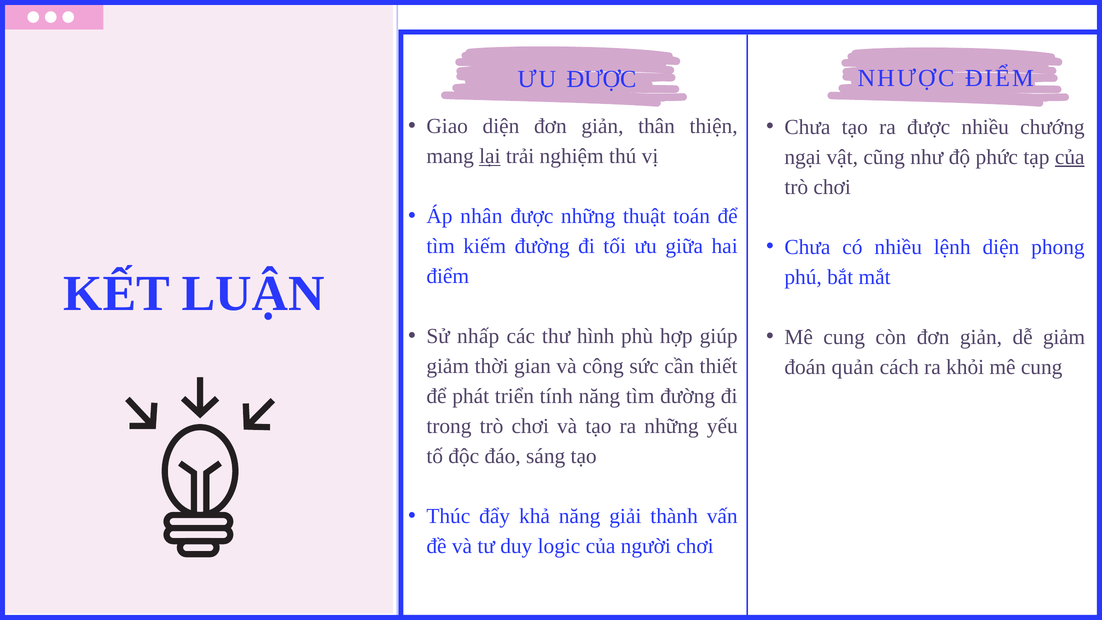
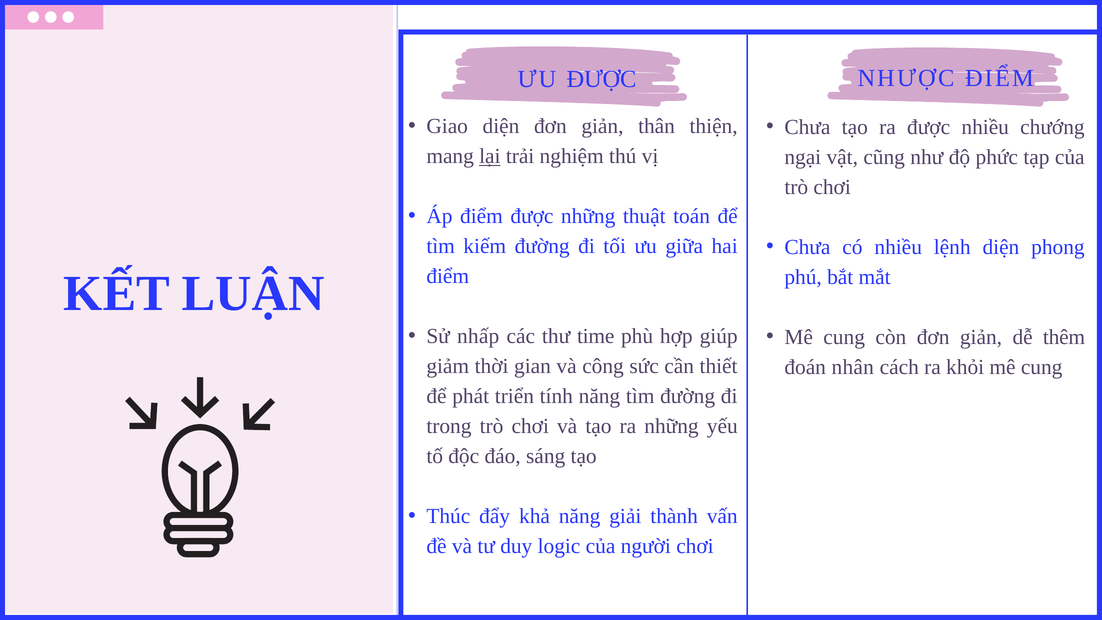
của at (1070, 157) underline: present -> none
Áp nhân: nhân -> điểm
hình: hình -> time
dễ giảm: giảm -> thêm
quản: quản -> nhân
